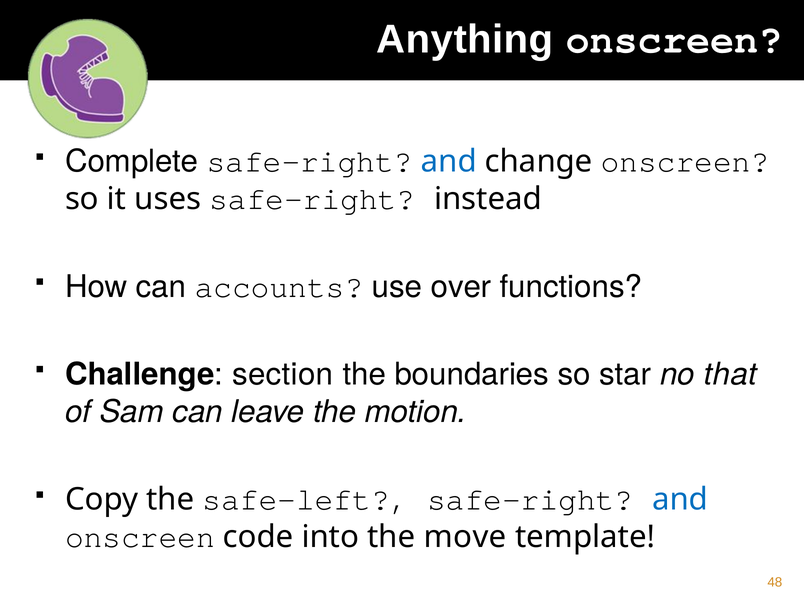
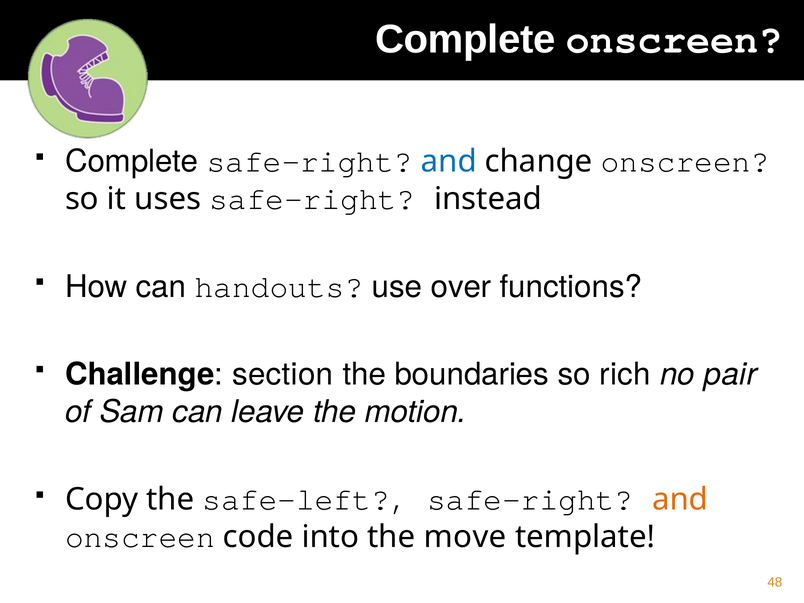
Anything at (465, 40): Anything -> Complete
accounts: accounts -> handouts
star: star -> rich
that: that -> pair
and at (680, 500) colour: blue -> orange
